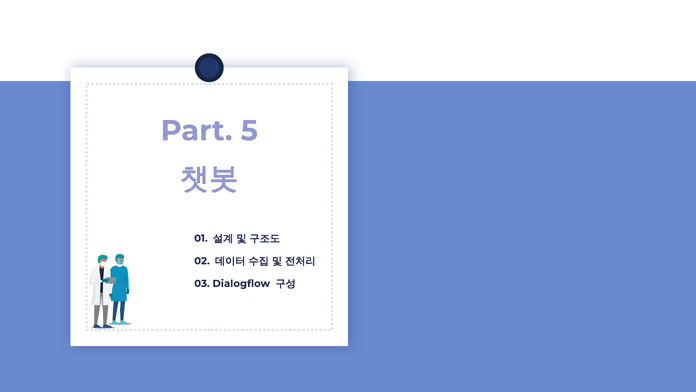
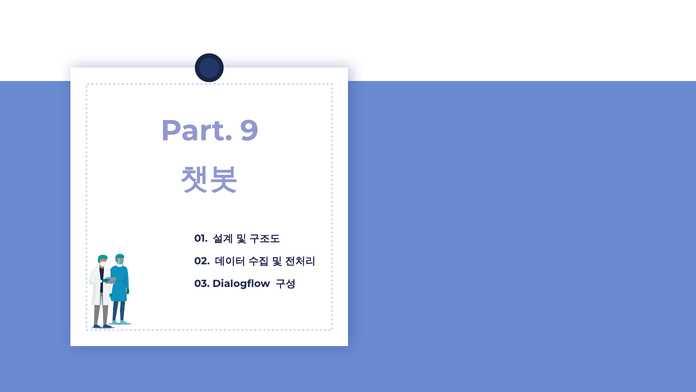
5: 5 -> 9
